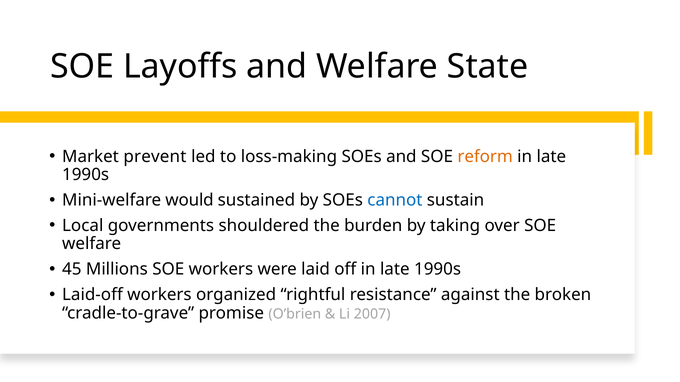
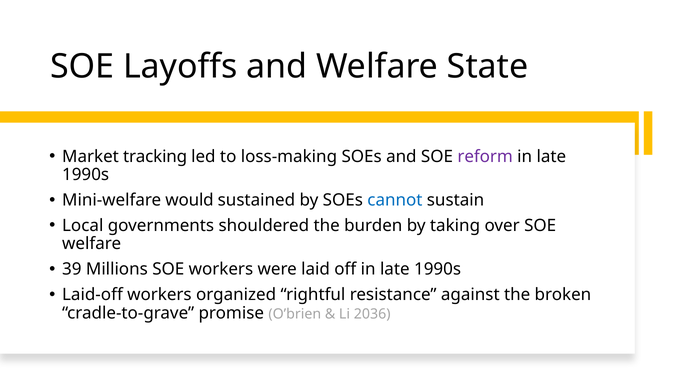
prevent: prevent -> tracking
reform colour: orange -> purple
45: 45 -> 39
2007: 2007 -> 2036
